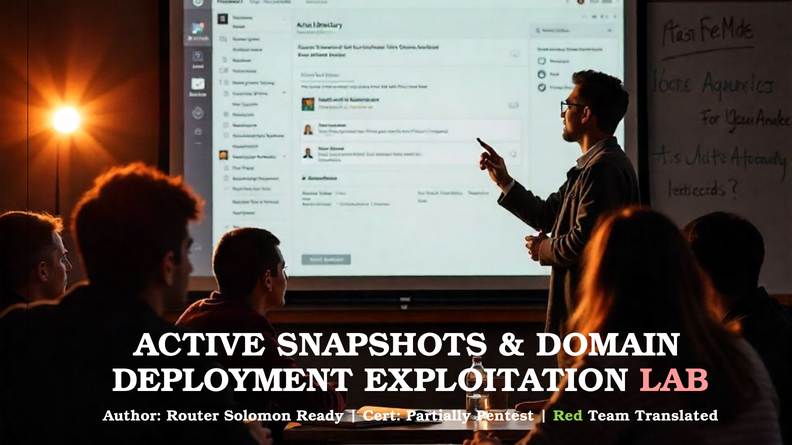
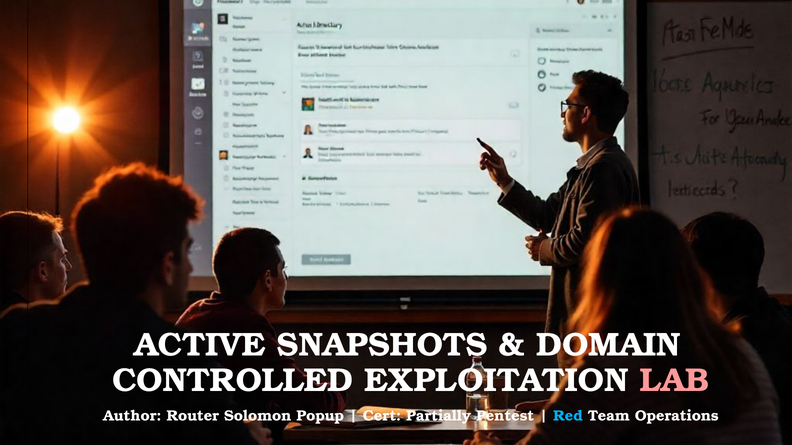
DEPLOYMENT: DEPLOYMENT -> CONTROLLED
Ready: Ready -> Popup
Red colour: light green -> light blue
Translated: Translated -> Operations
